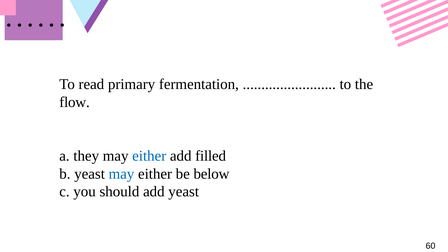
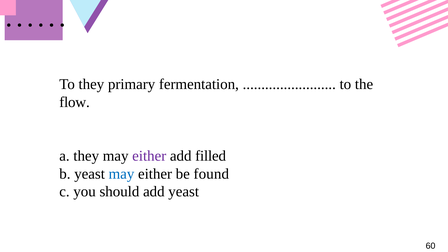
To read: read -> they
either at (149, 156) colour: blue -> purple
below: below -> found
